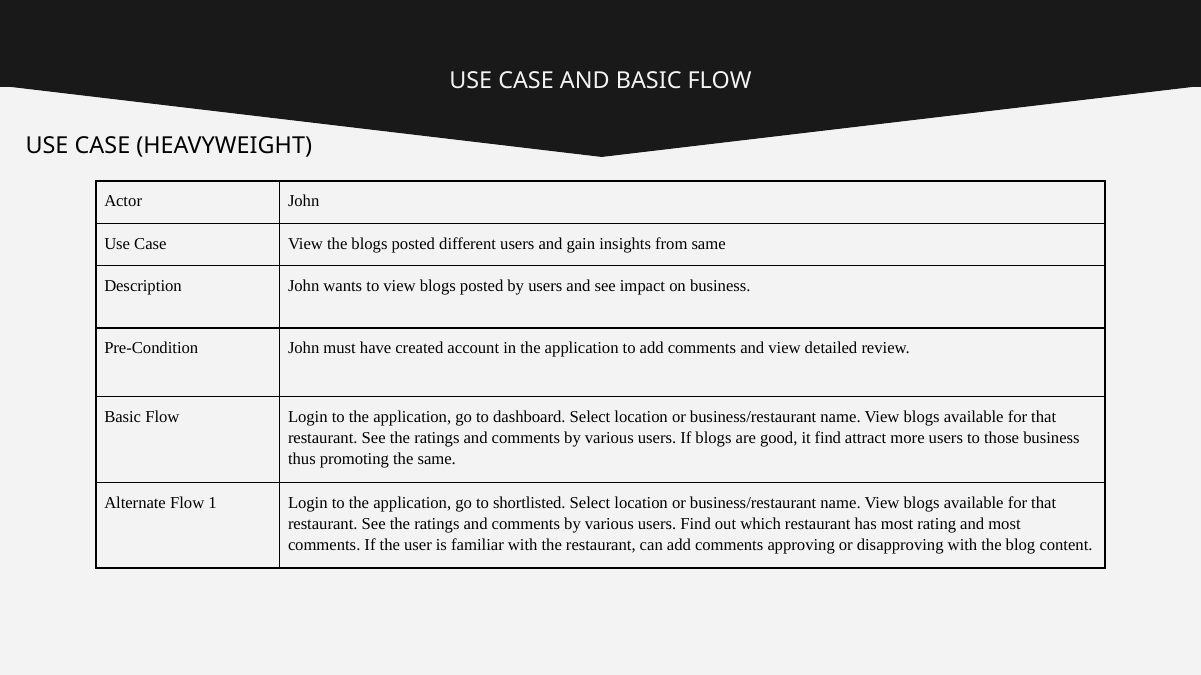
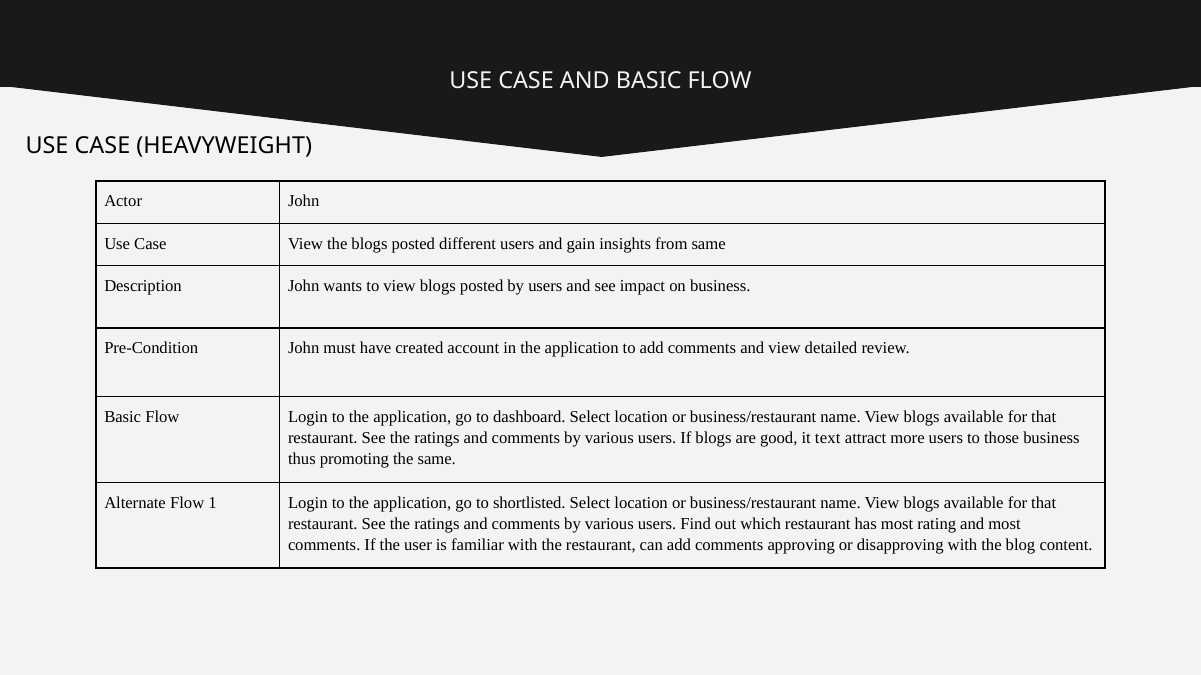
it find: find -> text
